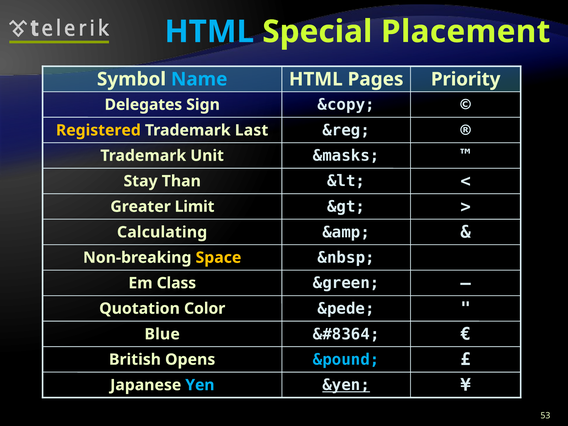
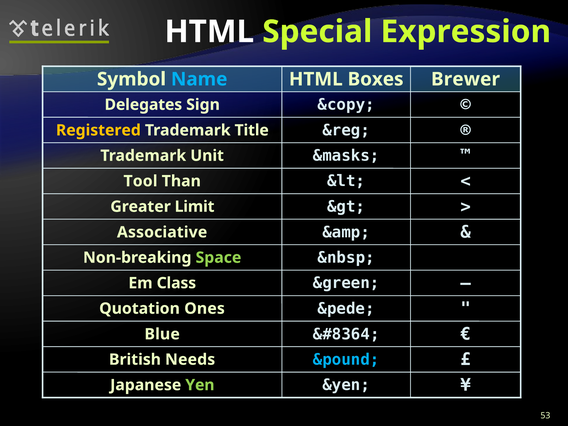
HTML at (209, 32) colour: light blue -> white
Placement: Placement -> Expression
Pages: Pages -> Boxes
Priority: Priority -> Brewer
Last: Last -> Title
Stay: Stay -> Tool
Calculating: Calculating -> Associative
Space colour: yellow -> light green
Color: Color -> Ones
Opens: Opens -> Needs
&yen underline: present -> none
Yen colour: light blue -> light green
